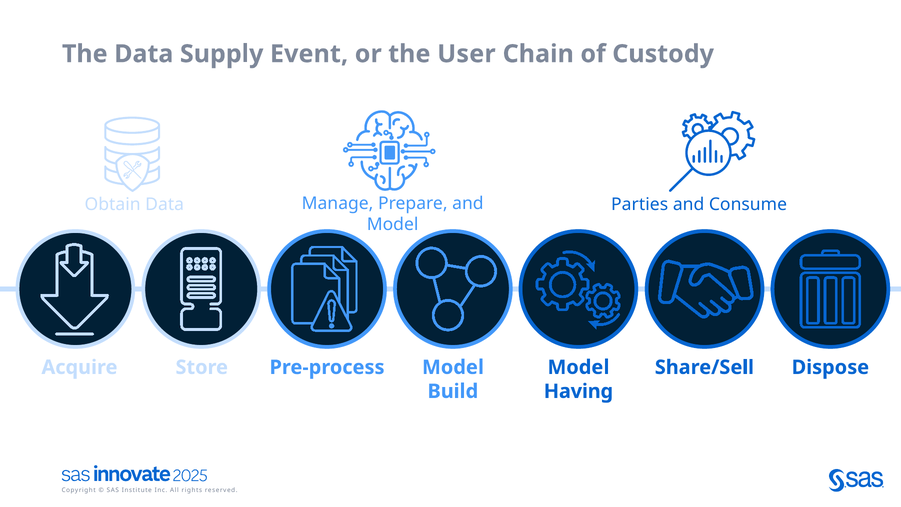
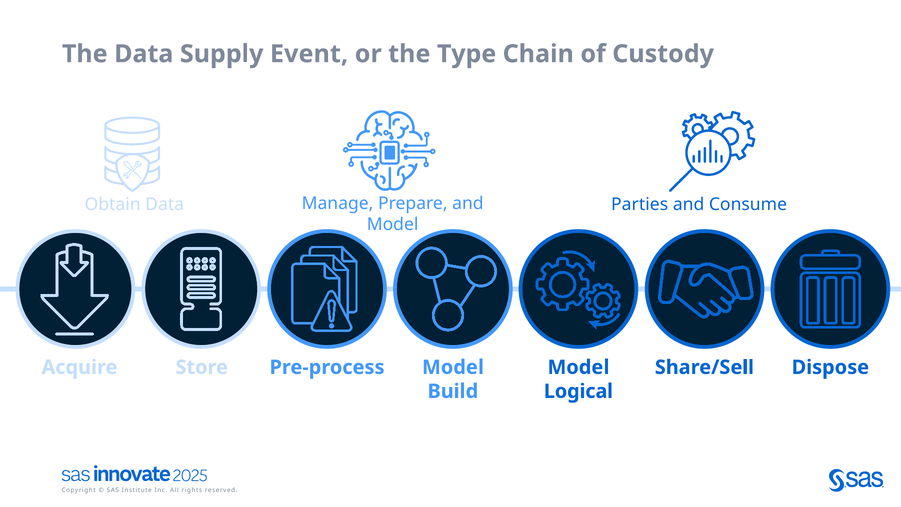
User: User -> Type
Having: Having -> Logical
